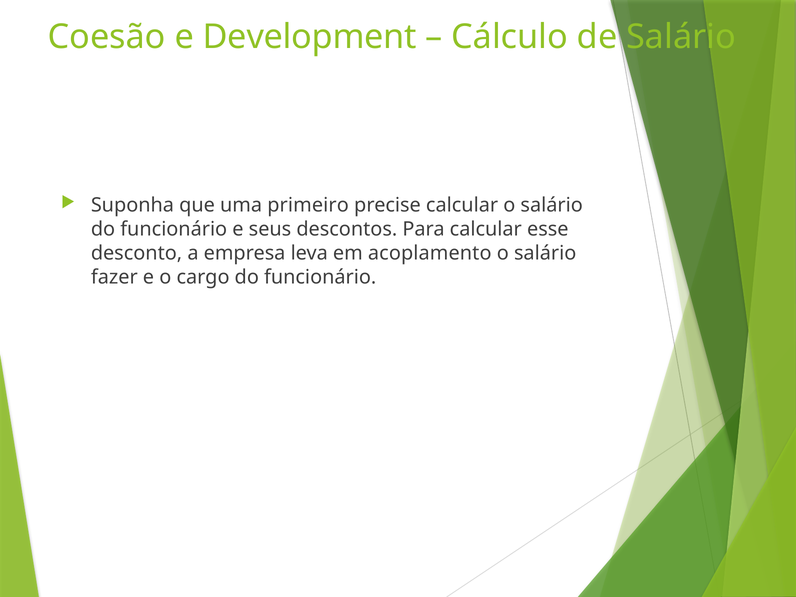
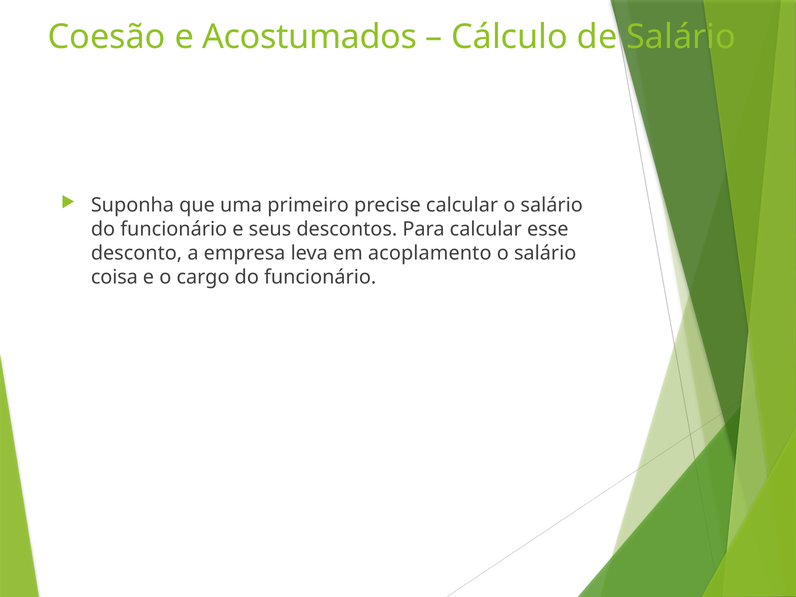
Development: Development -> Acostumados
fazer: fazer -> coisa
